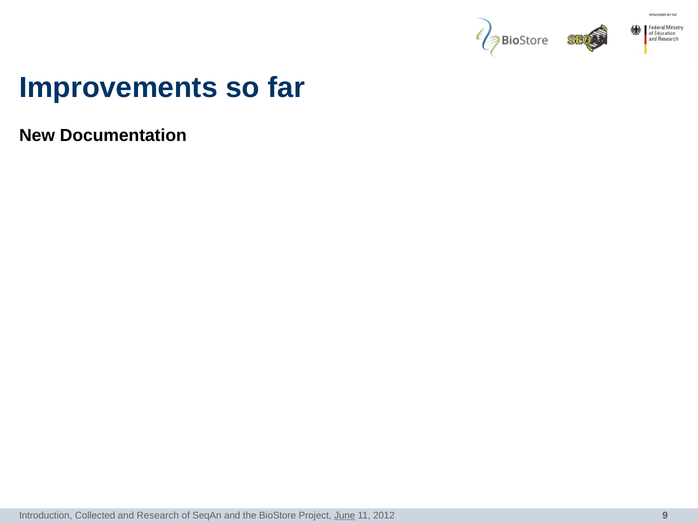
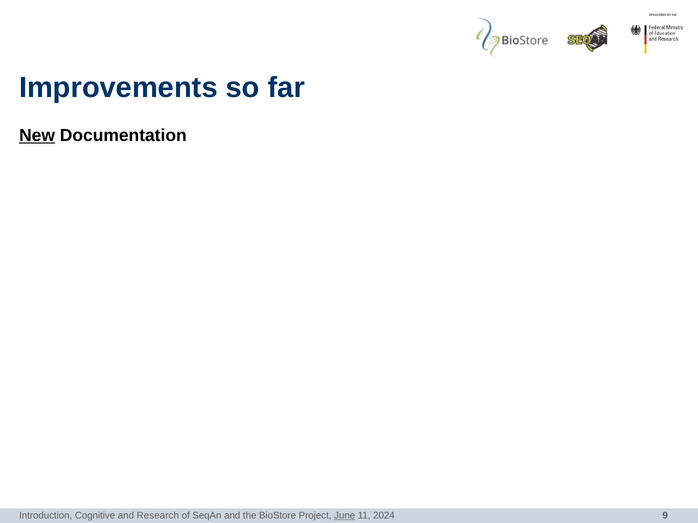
New underline: none -> present
Collected: Collected -> Cognitive
2012: 2012 -> 2024
